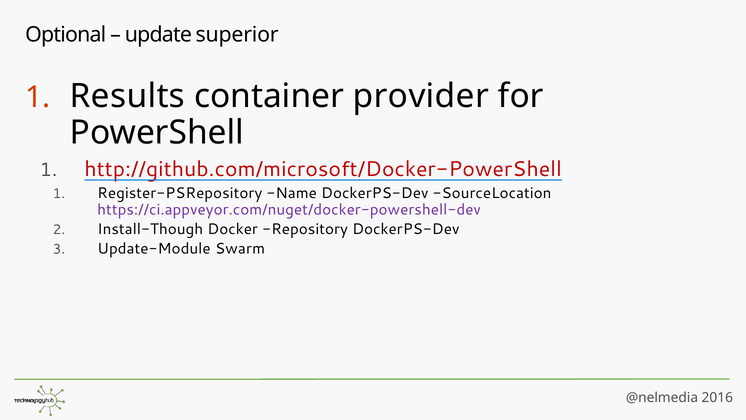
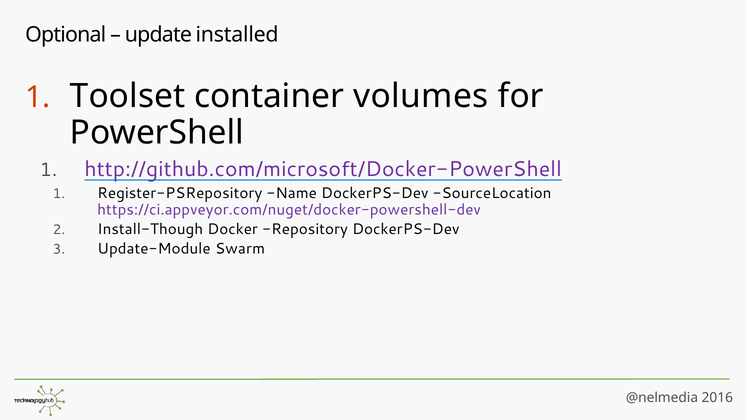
superior: superior -> installed
Results: Results -> Toolset
provider: provider -> volumes
http://github.com/microsoft/Docker-PowerShell colour: red -> purple
